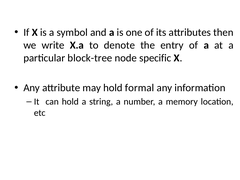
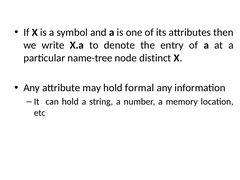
block-tree: block-tree -> name-tree
specific: specific -> distinct
